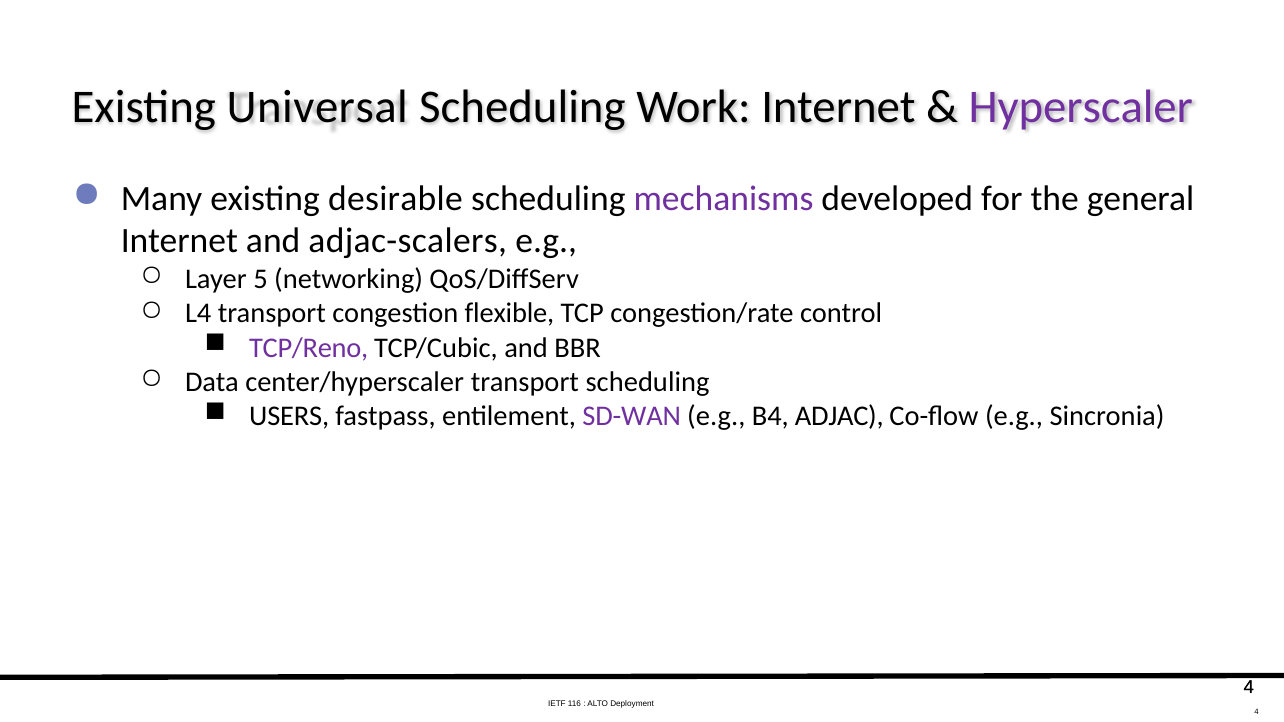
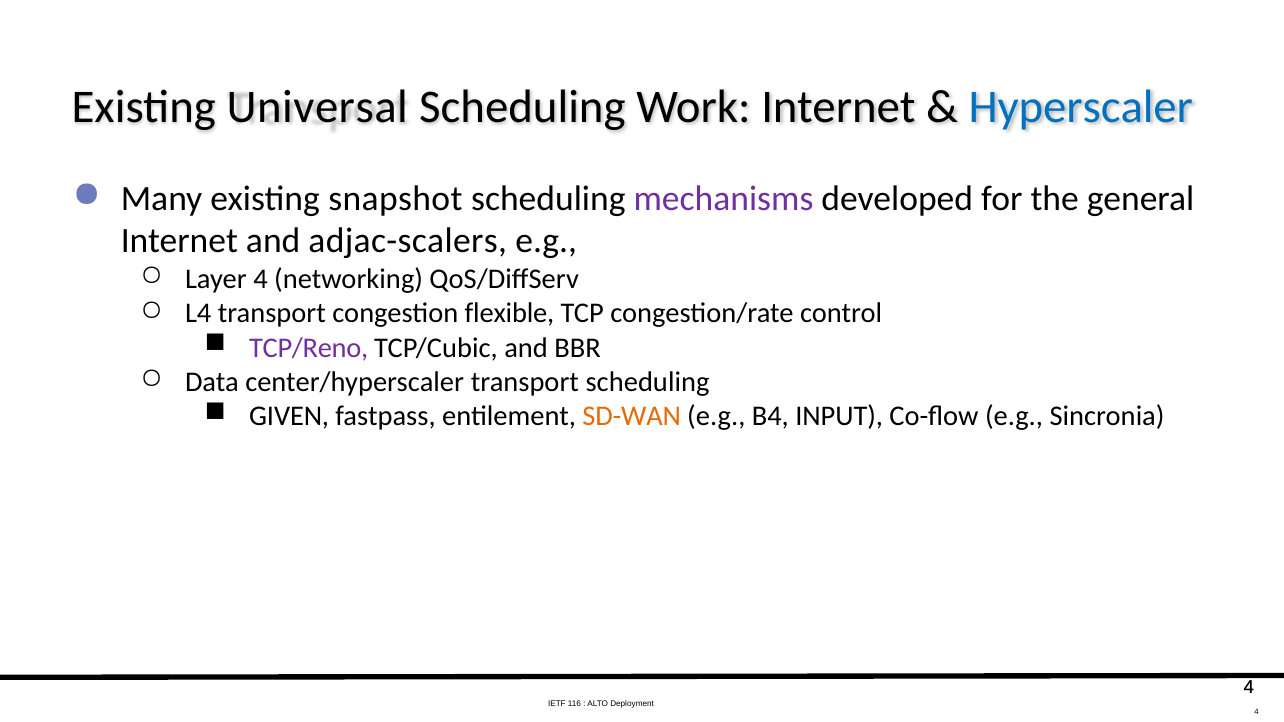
Hyperscaler colour: purple -> blue
desirable: desirable -> snapshot
Layer 5: 5 -> 4
USERS: USERS -> GIVEN
SD-WAN colour: purple -> orange
ADJAC: ADJAC -> INPUT
